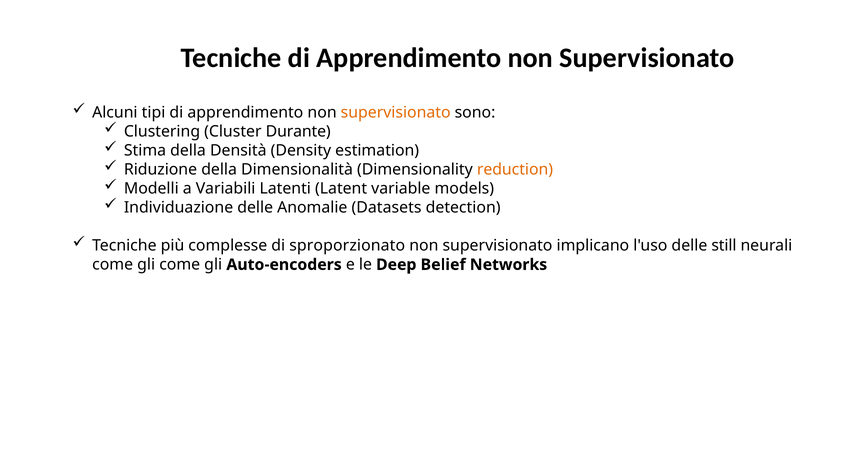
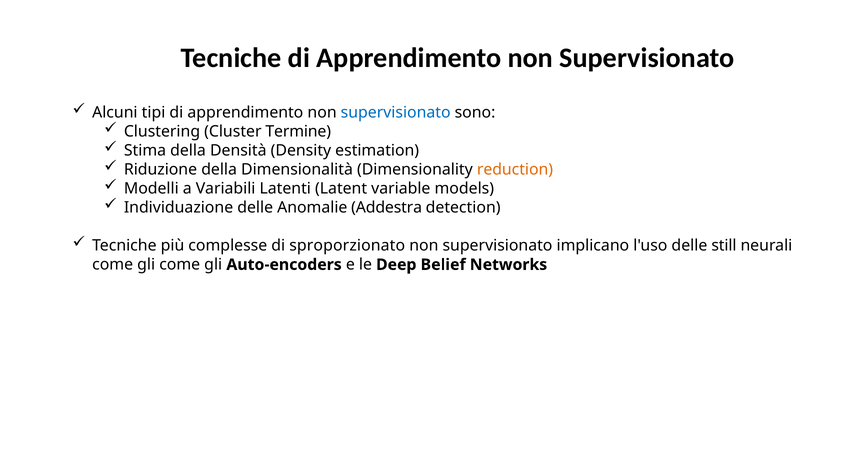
supervisionato at (396, 113) colour: orange -> blue
Durante: Durante -> Termine
Datasets: Datasets -> Addestra
